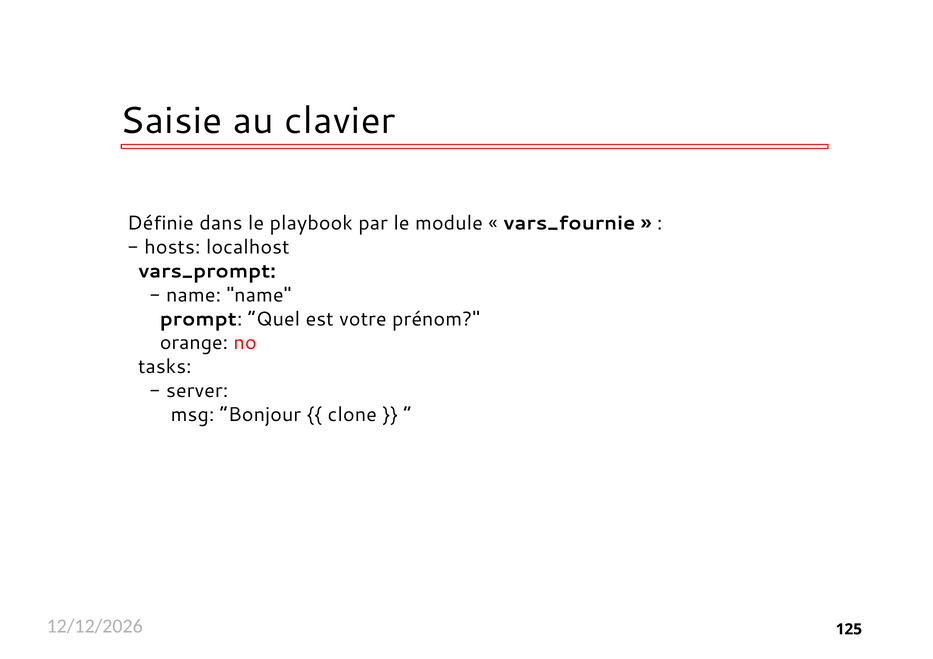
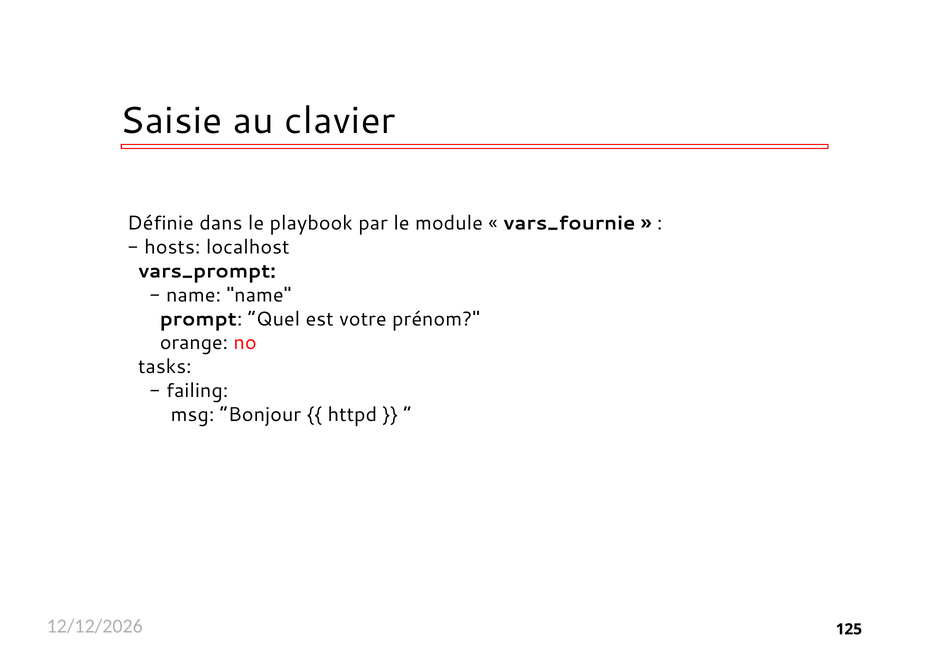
server: server -> failing
clone: clone -> httpd
